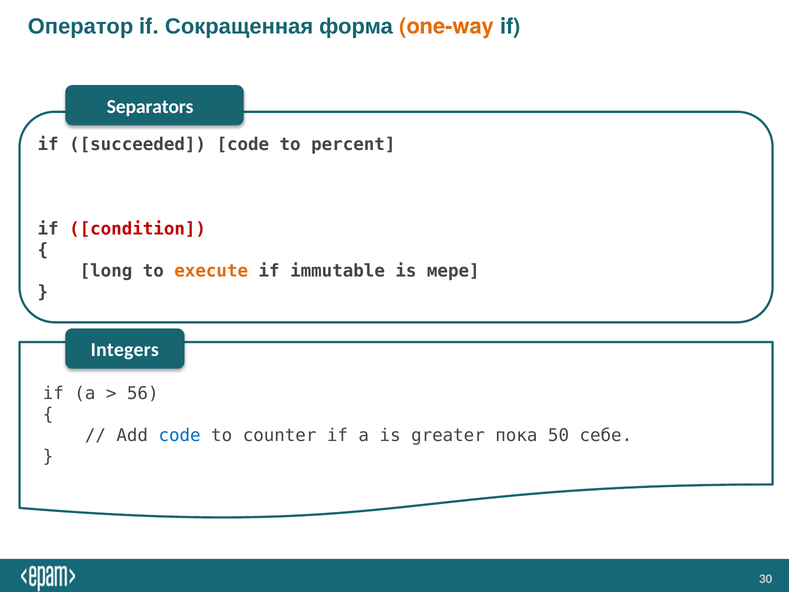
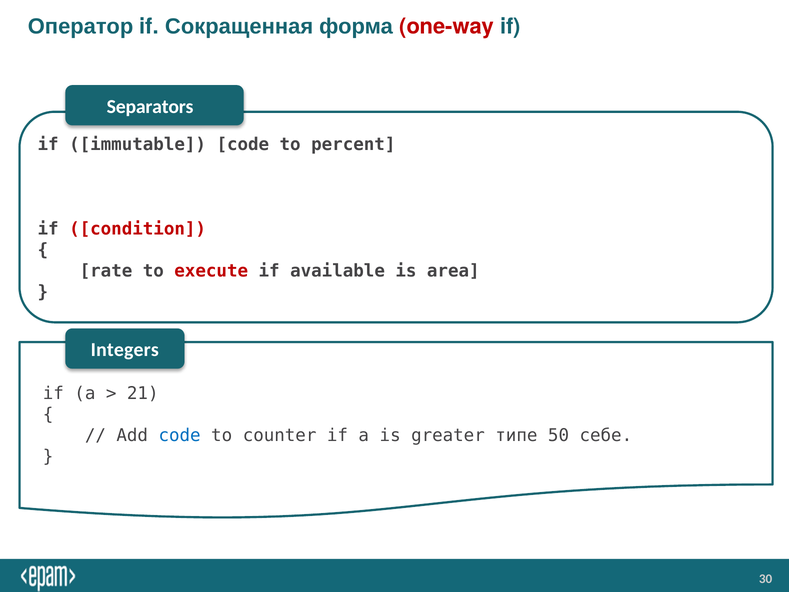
one-way colour: orange -> red
succeeded: succeeded -> immutable
long: long -> rate
execute colour: orange -> red
immutable: immutable -> available
мере: мере -> area
56: 56 -> 21
пока: пока -> типе
